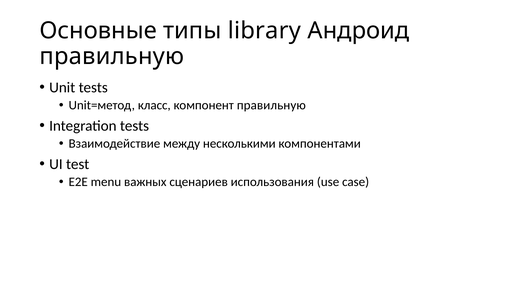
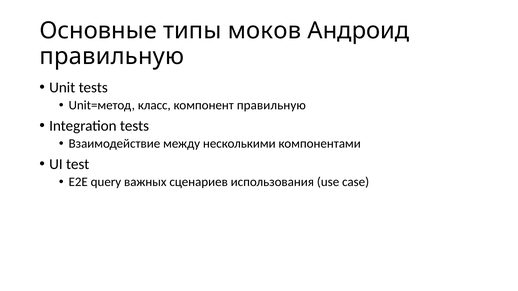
library: library -> моков
menu: menu -> query
